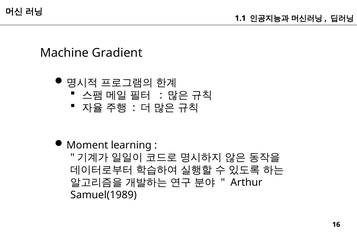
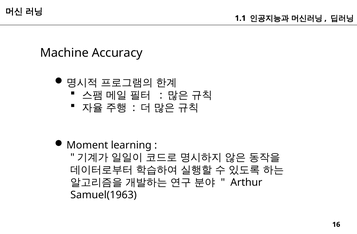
Gradient: Gradient -> Accuracy
Samuel(1989: Samuel(1989 -> Samuel(1963
